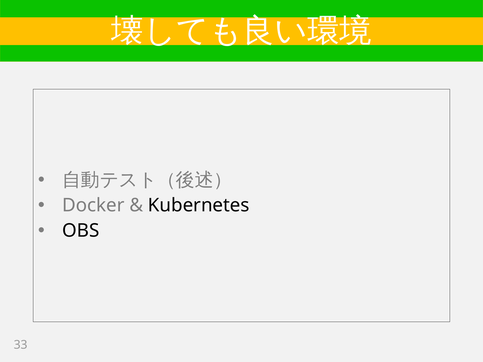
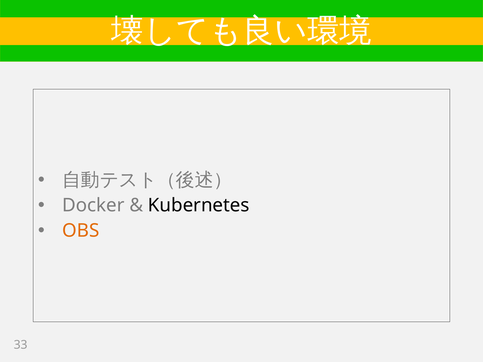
OBS colour: black -> orange
